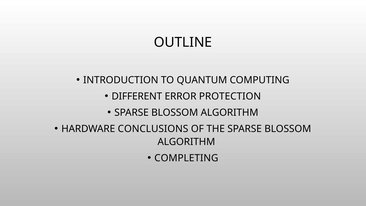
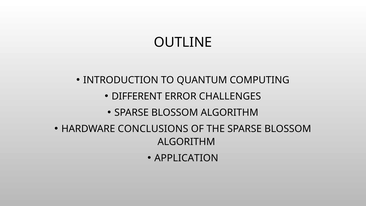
PROTECTION: PROTECTION -> CHALLENGES
COMPLETING: COMPLETING -> APPLICATION
